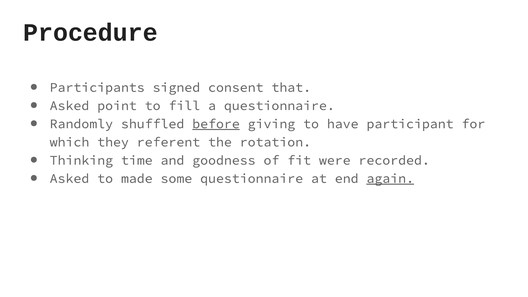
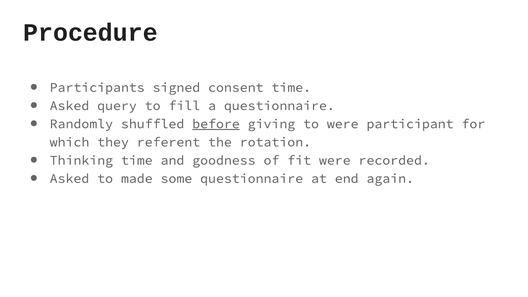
consent that: that -> time
point: point -> query
to have: have -> were
again underline: present -> none
